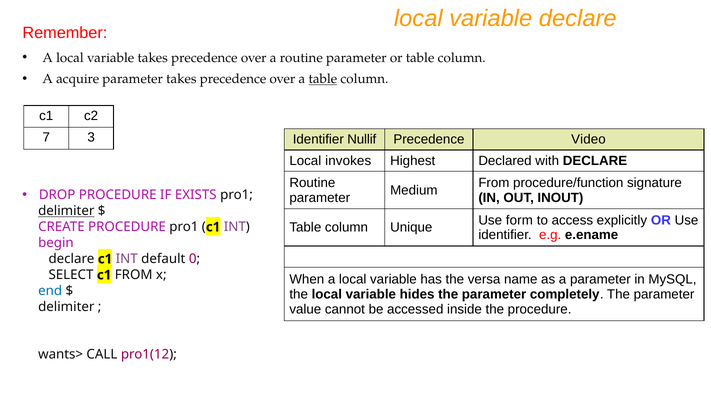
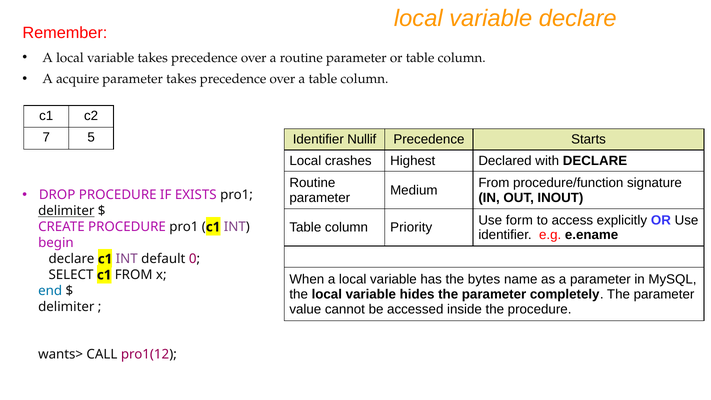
table at (323, 79) underline: present -> none
3: 3 -> 5
Video: Video -> Starts
invokes: invokes -> crashes
Unique: Unique -> Priority
versa: versa -> bytes
